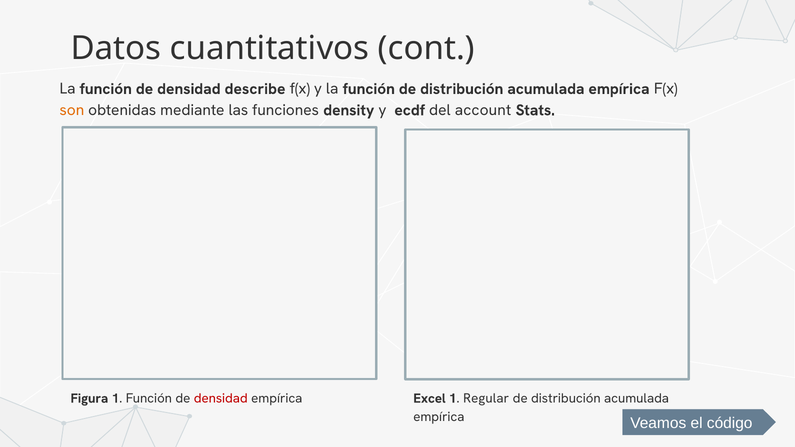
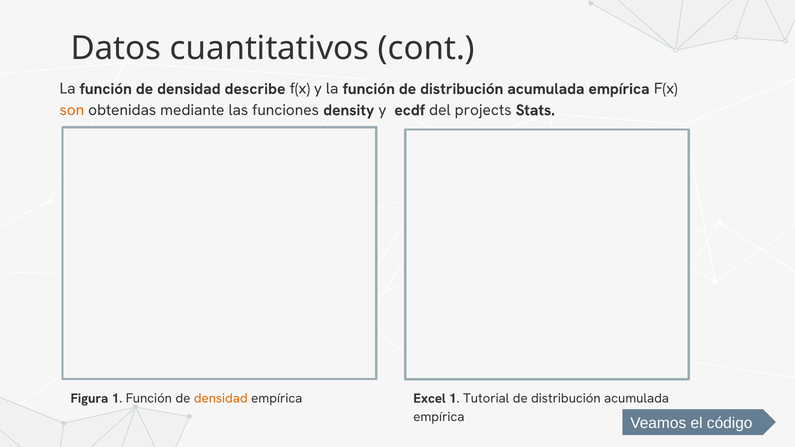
account: account -> projects
densidad at (221, 399) colour: red -> orange
Regular: Regular -> Tutorial
